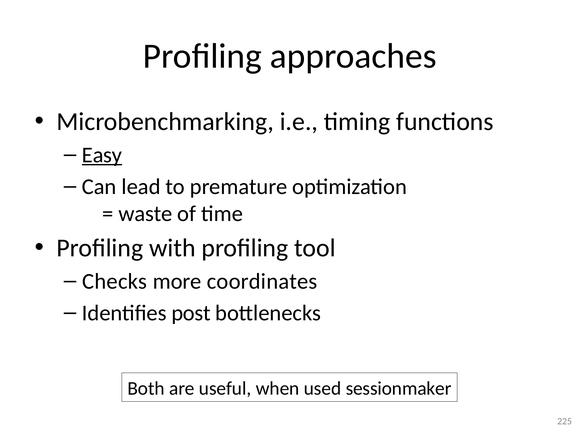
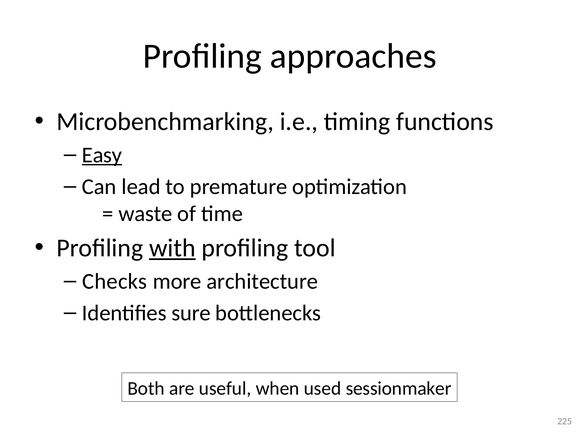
with underline: none -> present
coordinates: coordinates -> architecture
post: post -> sure
